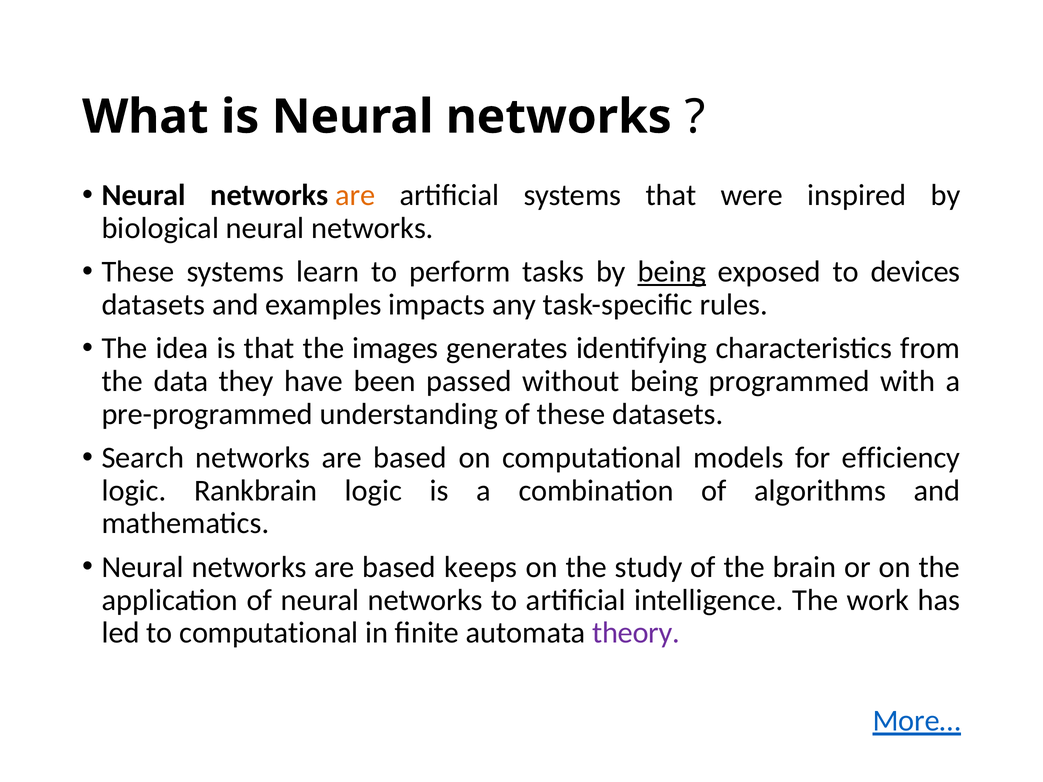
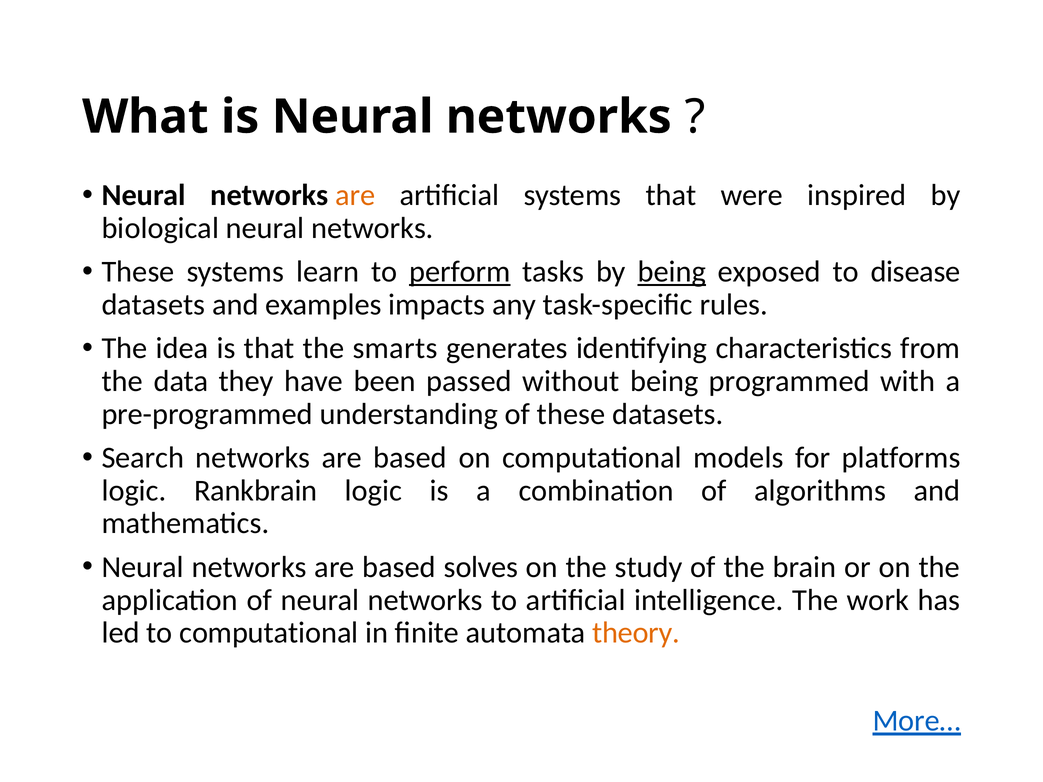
perform underline: none -> present
devices: devices -> disease
images: images -> smarts
efficiency: efficiency -> platforms
keeps: keeps -> solves
theory colour: purple -> orange
